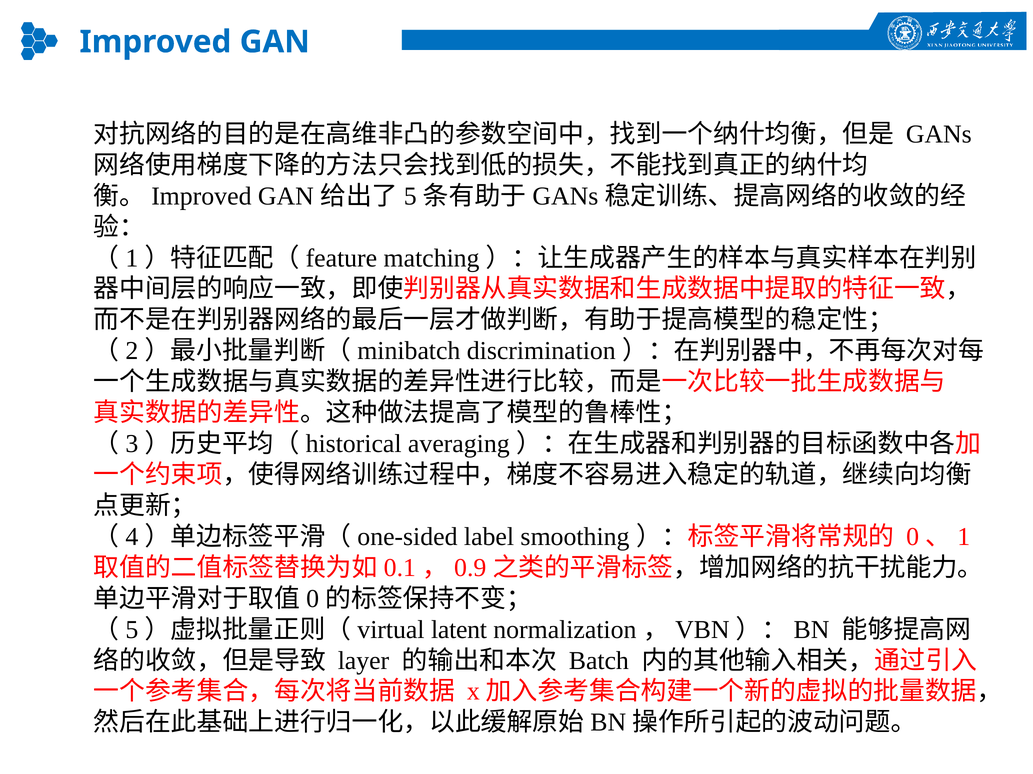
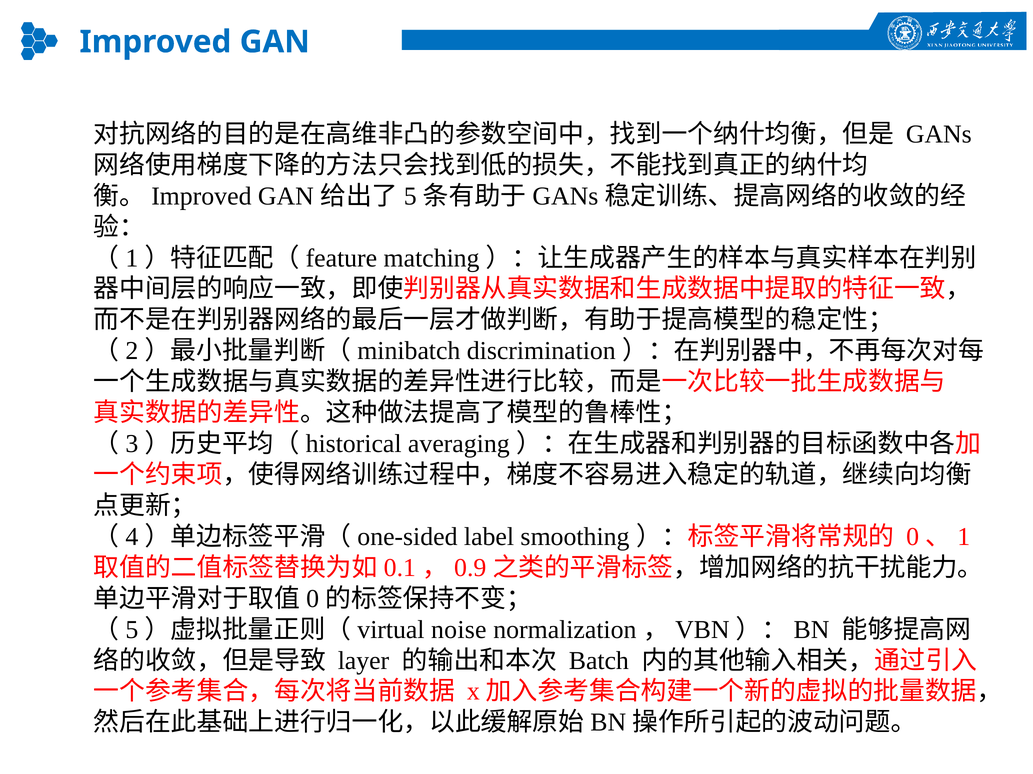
latent: latent -> noise
